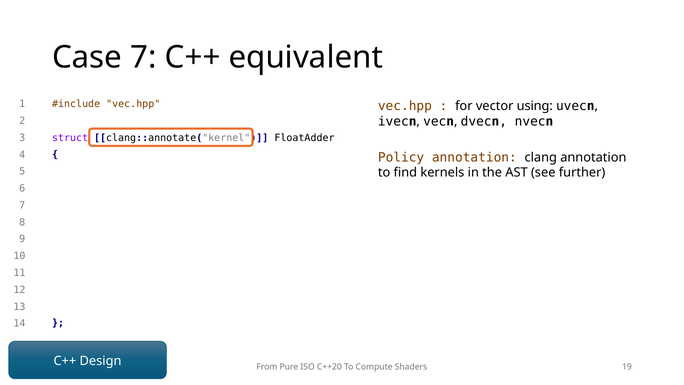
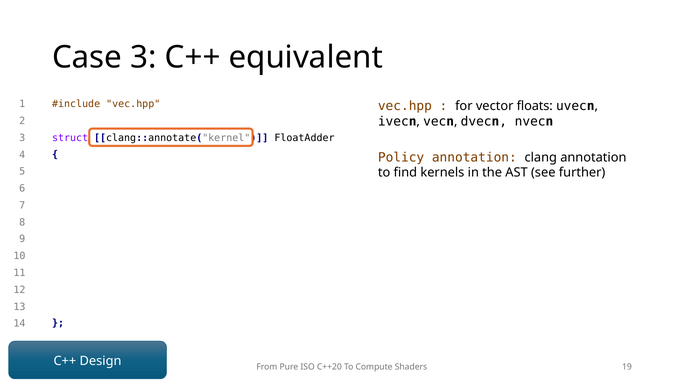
Case 7: 7 -> 3
using: using -> floats
